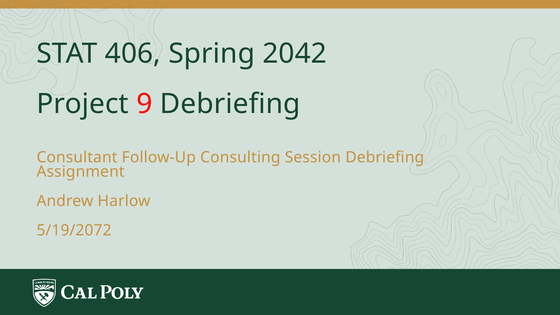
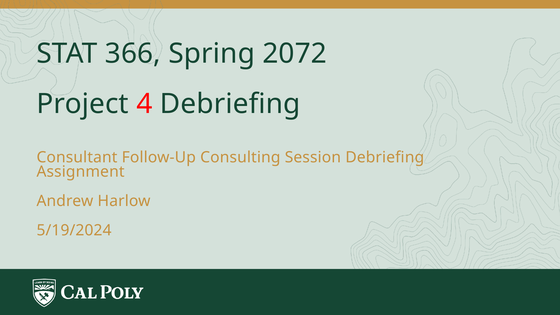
406: 406 -> 366
2042: 2042 -> 2072
9: 9 -> 4
5/19/2072: 5/19/2072 -> 5/19/2024
